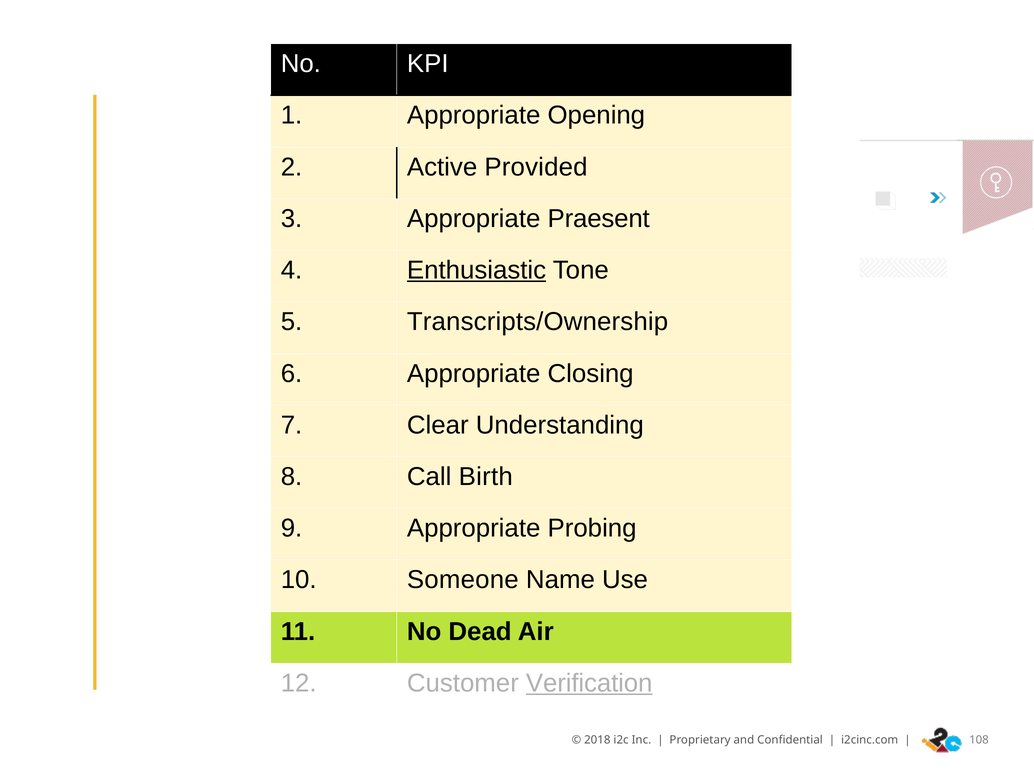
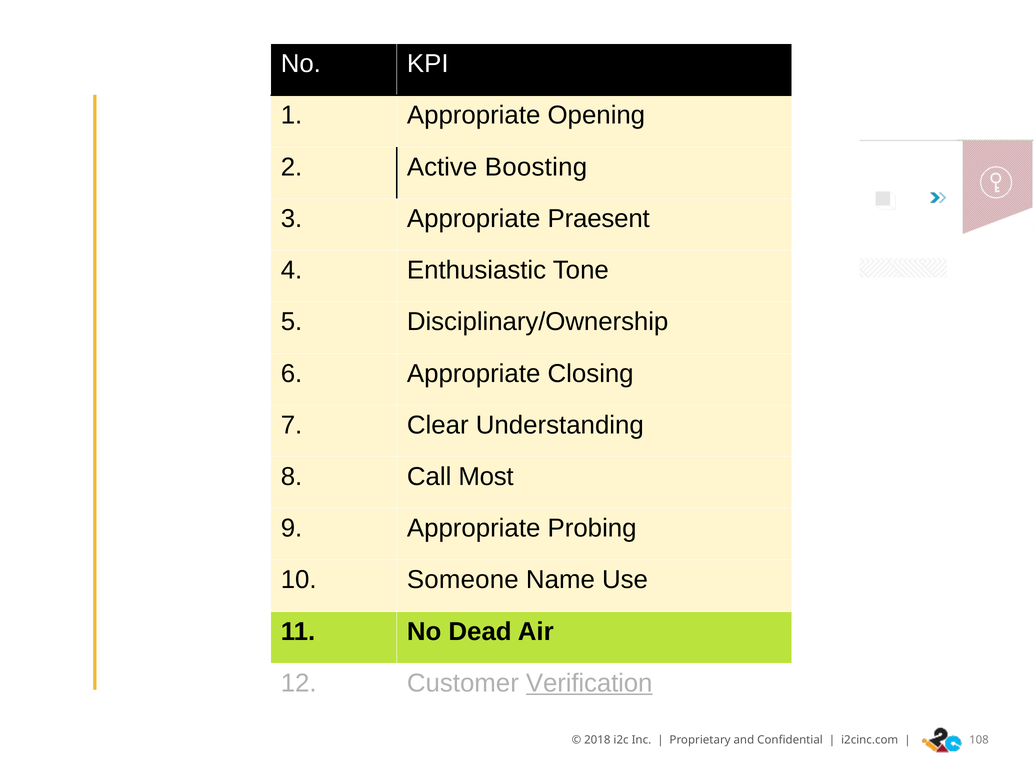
Provided: Provided -> Boosting
Enthusiastic underline: present -> none
Transcripts/Ownership: Transcripts/Ownership -> Disciplinary/Ownership
Birth: Birth -> Most
